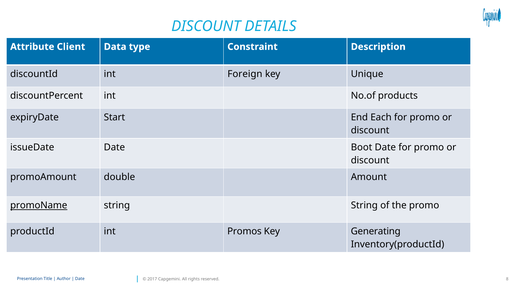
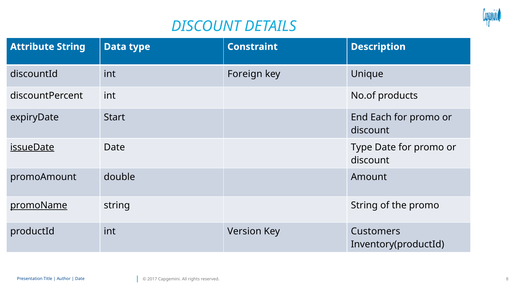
Attribute Client: Client -> String
issueDate underline: none -> present
Date Boot: Boot -> Type
Promos: Promos -> Version
Generating: Generating -> Customers
